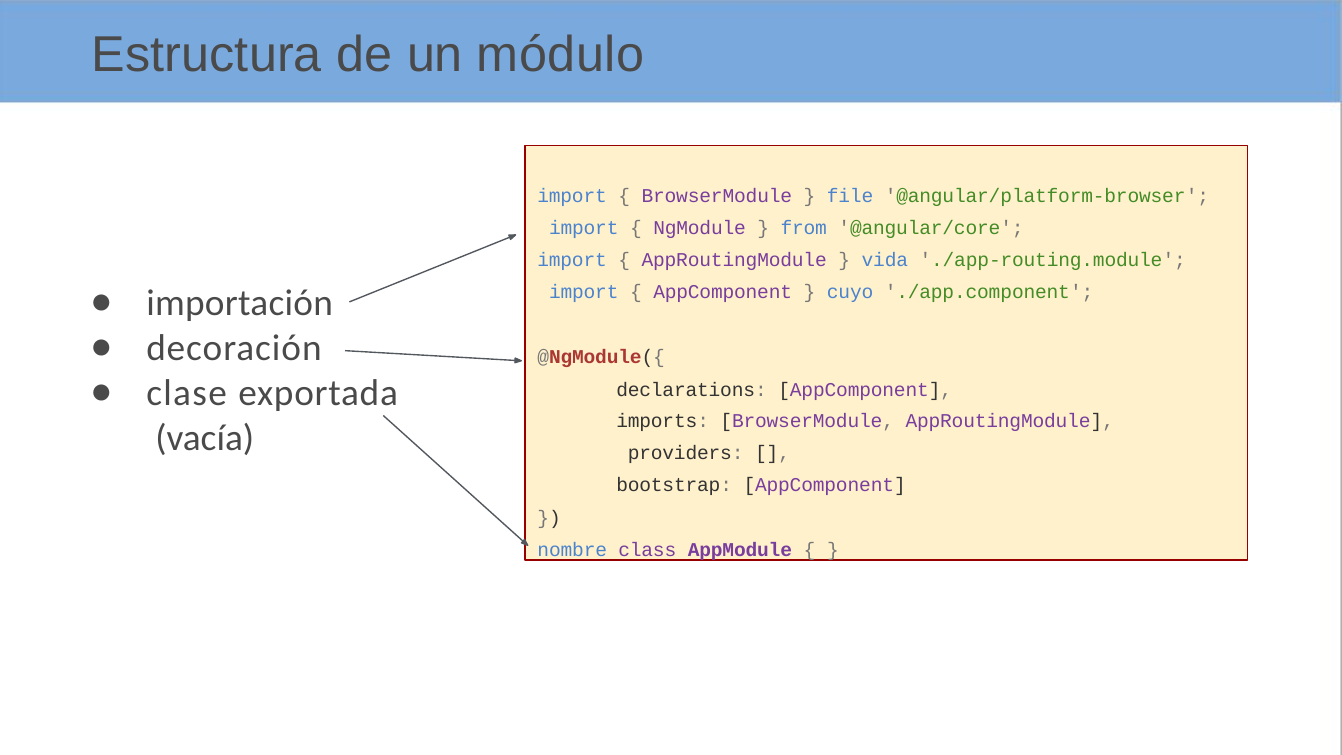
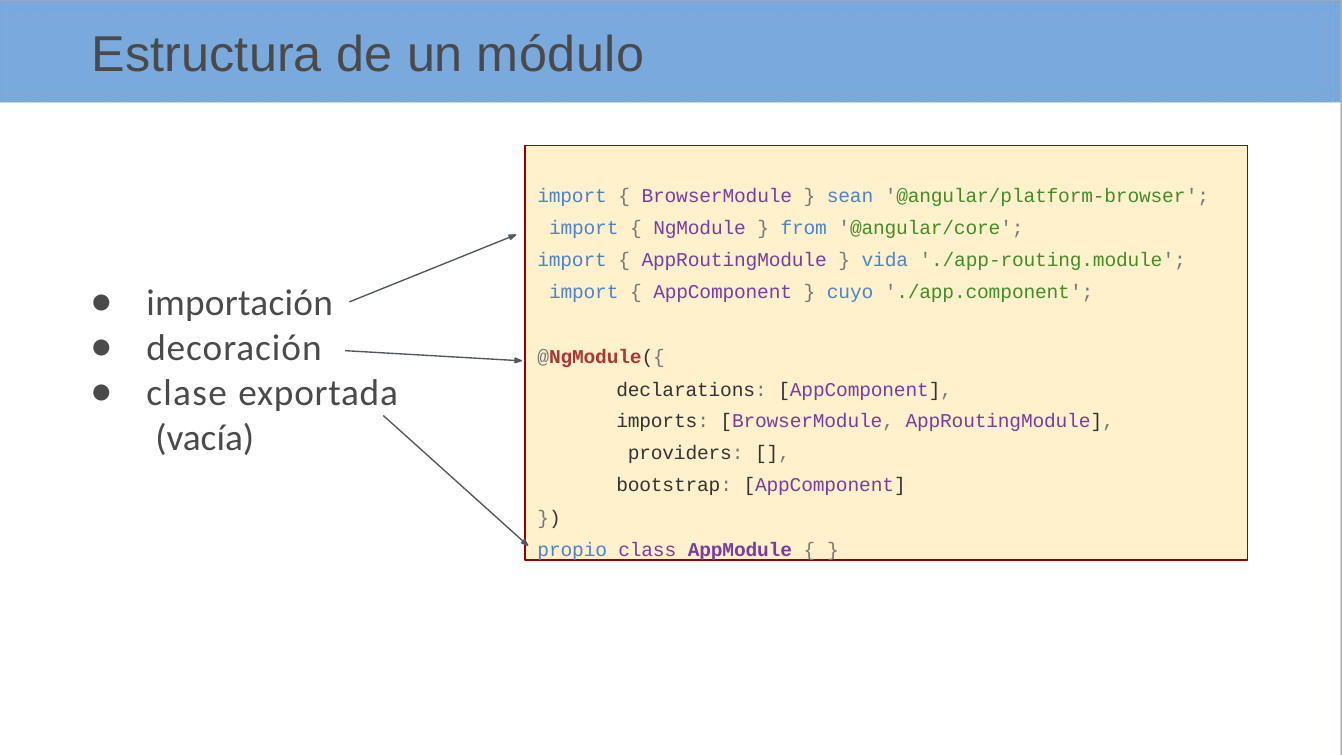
file: file -> sean
nombre: nombre -> propio
